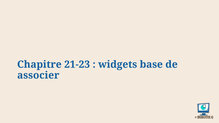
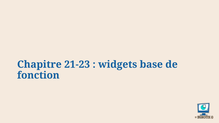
associer: associer -> fonction
